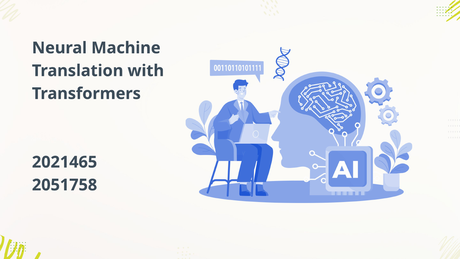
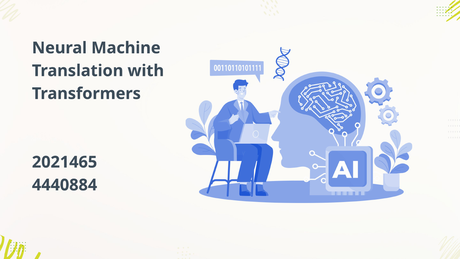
2051758: 2051758 -> 4440884
